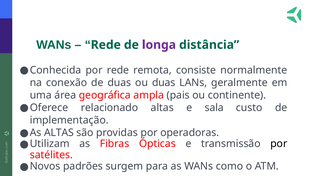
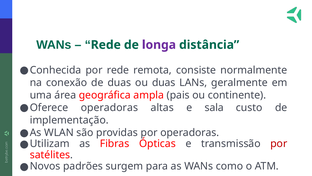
Oferece relacionado: relacionado -> operadoras
As ALTAS: ALTAS -> WLAN
por at (279, 143) colour: black -> red
